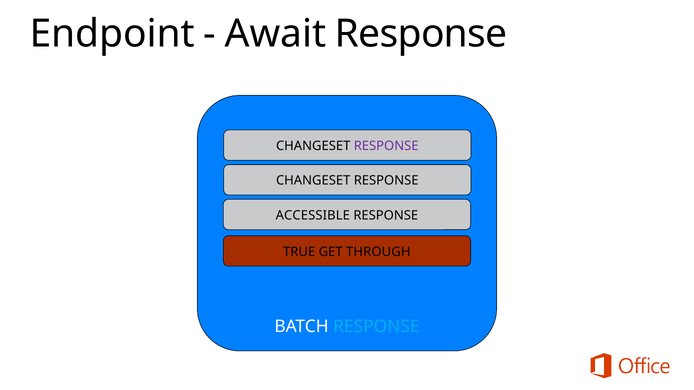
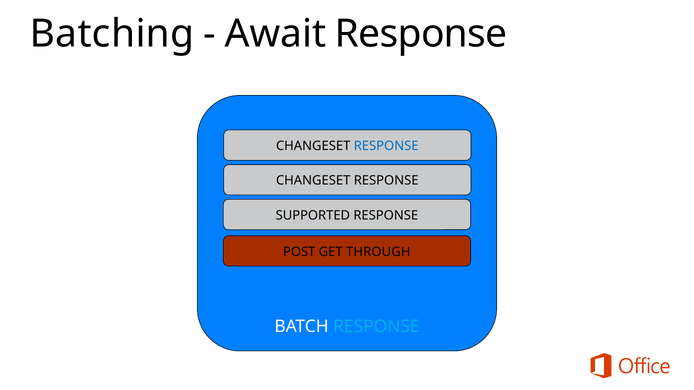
Endpoint: Endpoint -> Batching
RESPONSE at (386, 146) colour: purple -> blue
ACCESSIBLE: ACCESSIBLE -> SUPPORTED
TRUE: TRUE -> POST
